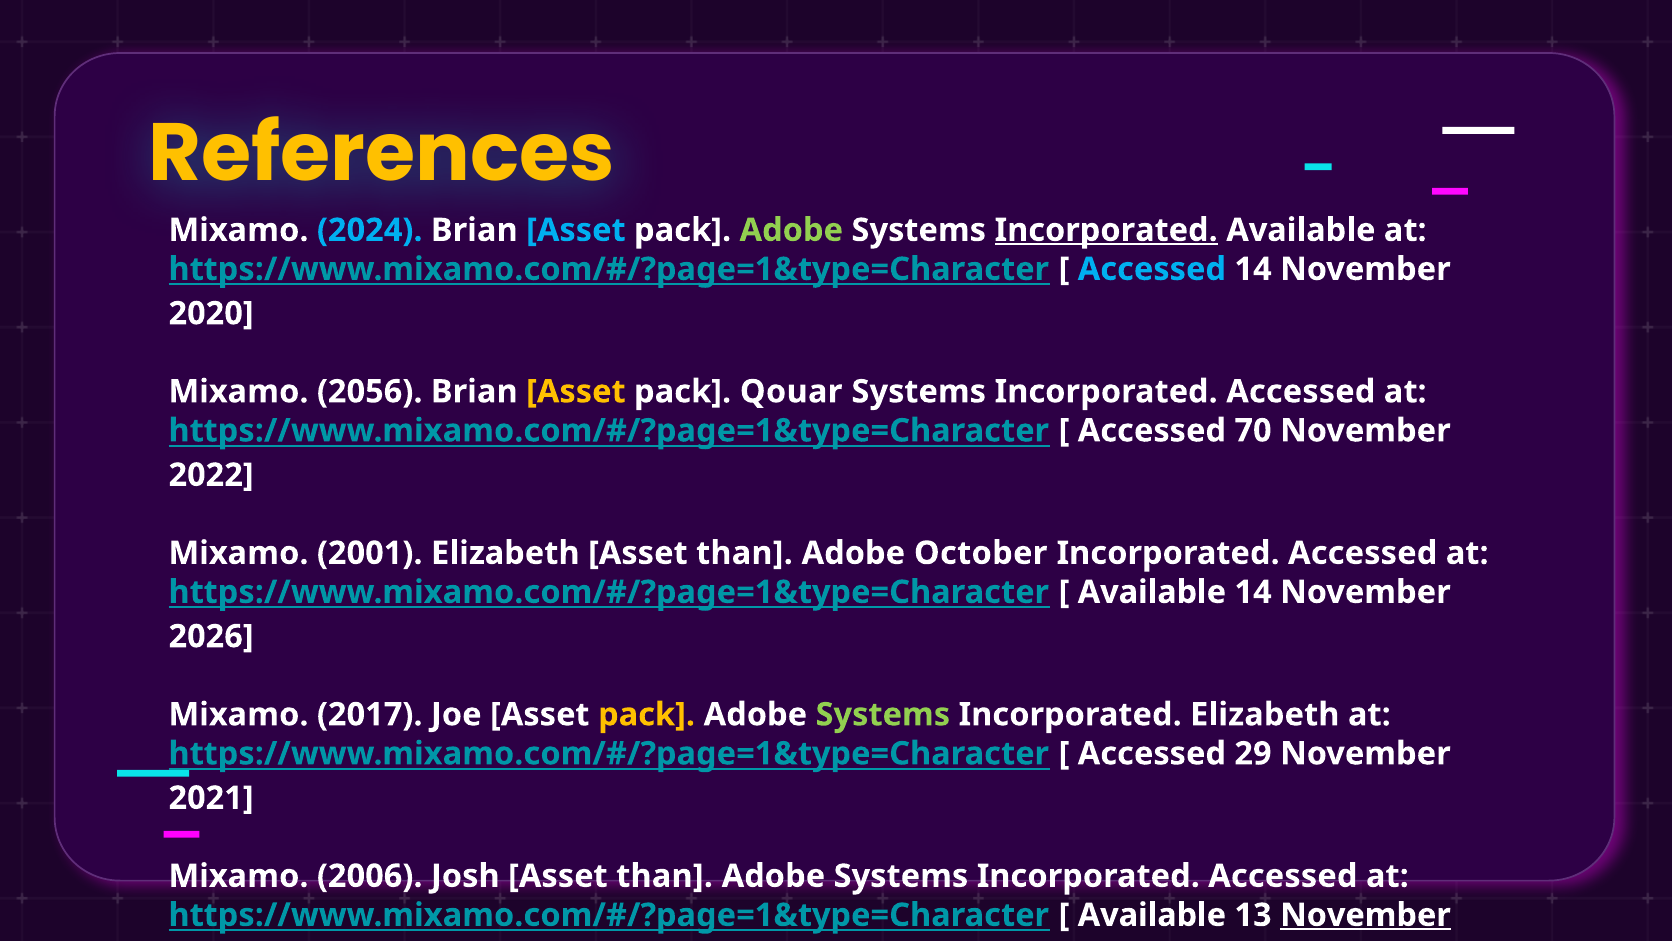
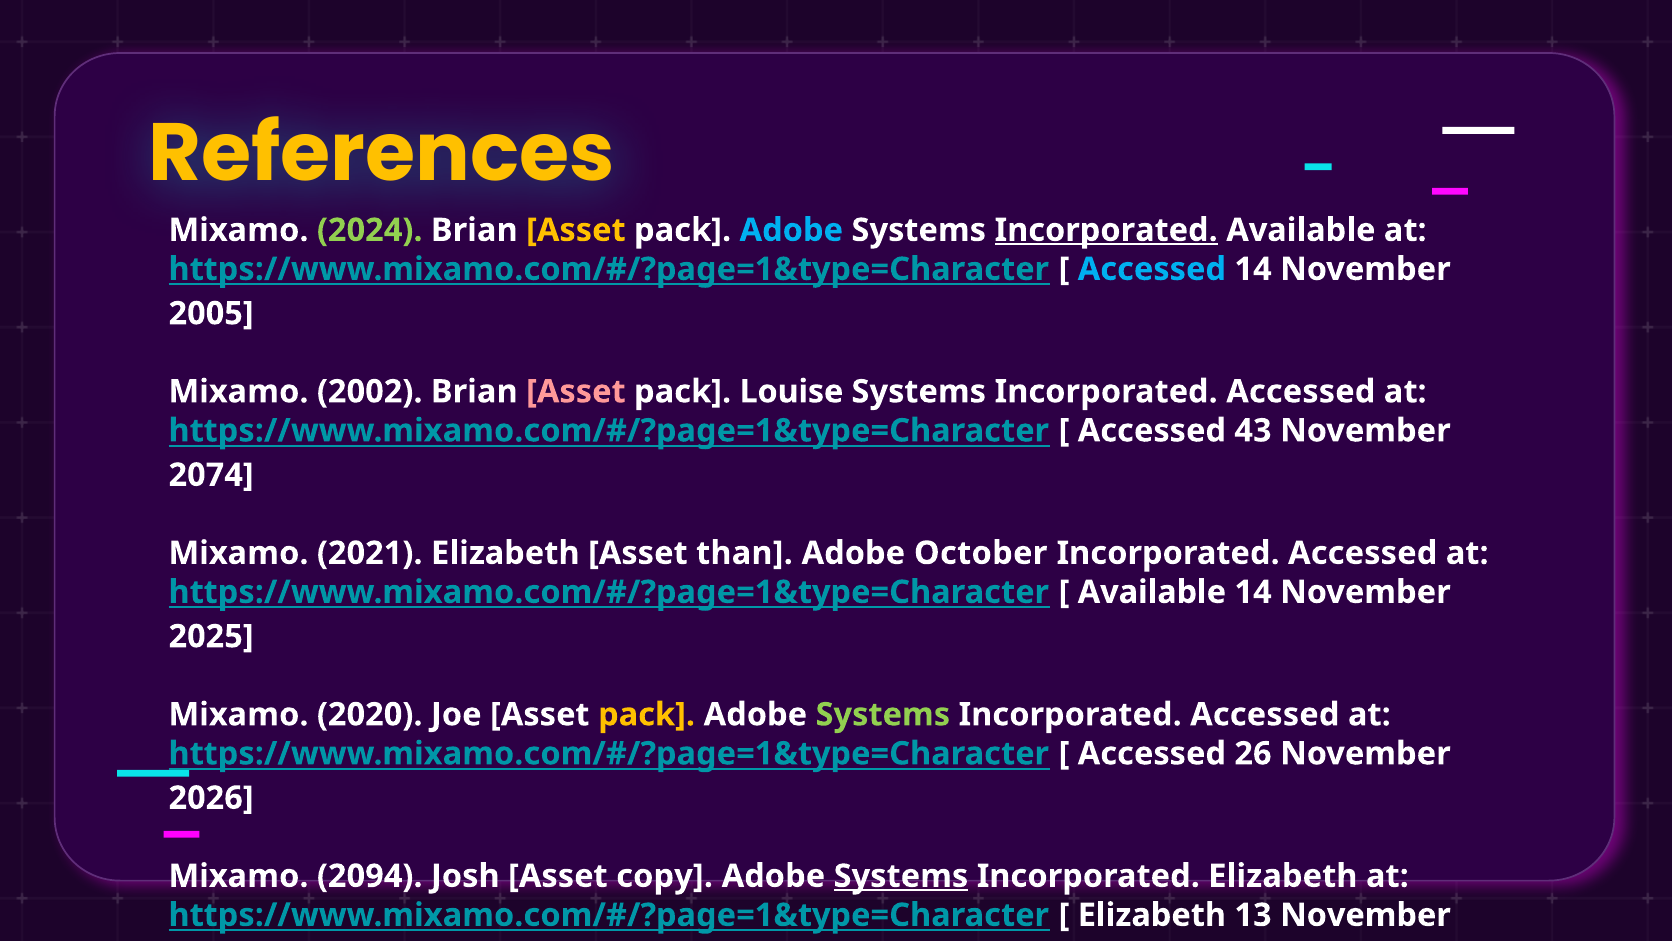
2024 at (370, 230) colour: light blue -> light green
Asset at (576, 230) colour: light blue -> yellow
Adobe at (791, 230) colour: light green -> light blue
2020: 2020 -> 2005
2056: 2056 -> 2002
Asset at (576, 391) colour: yellow -> pink
Qouar: Qouar -> Louise
70: 70 -> 43
2022: 2022 -> 2074
2001: 2001 -> 2021
2026: 2026 -> 2025
2017: 2017 -> 2020
Elizabeth at (1265, 714): Elizabeth -> Accessed
29: 29 -> 26
2021: 2021 -> 2026
2006: 2006 -> 2094
Josh Asset than: than -> copy
Systems at (901, 876) underline: none -> present
Accessed at (1283, 876): Accessed -> Elizabeth
Available at (1152, 915): Available -> Elizabeth
November at (1366, 915) underline: present -> none
